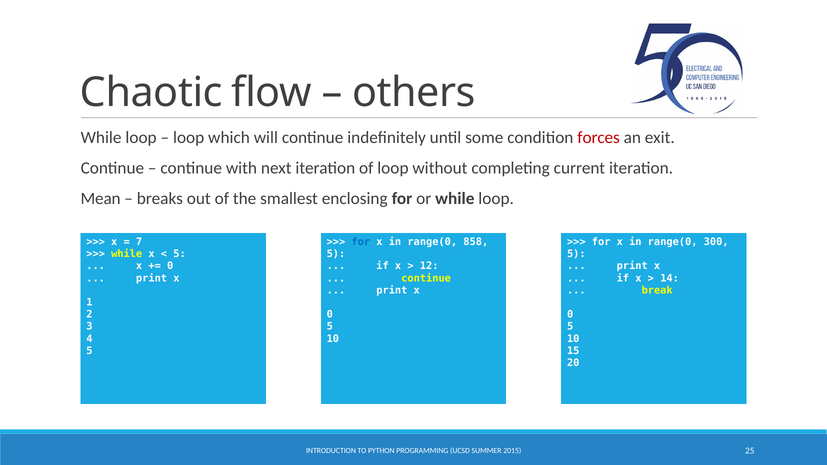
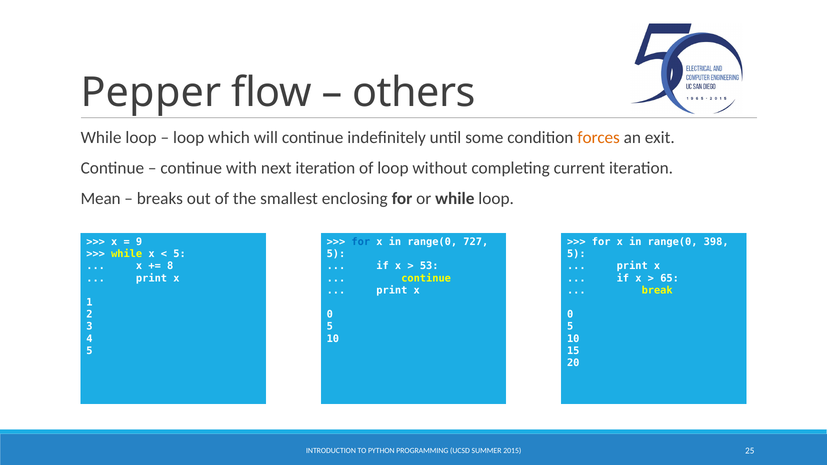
Chaotic: Chaotic -> Pepper
forces colour: red -> orange
7: 7 -> 9
858: 858 -> 727
300: 300 -> 398
0 at (170, 266): 0 -> 8
12: 12 -> 53
14: 14 -> 65
